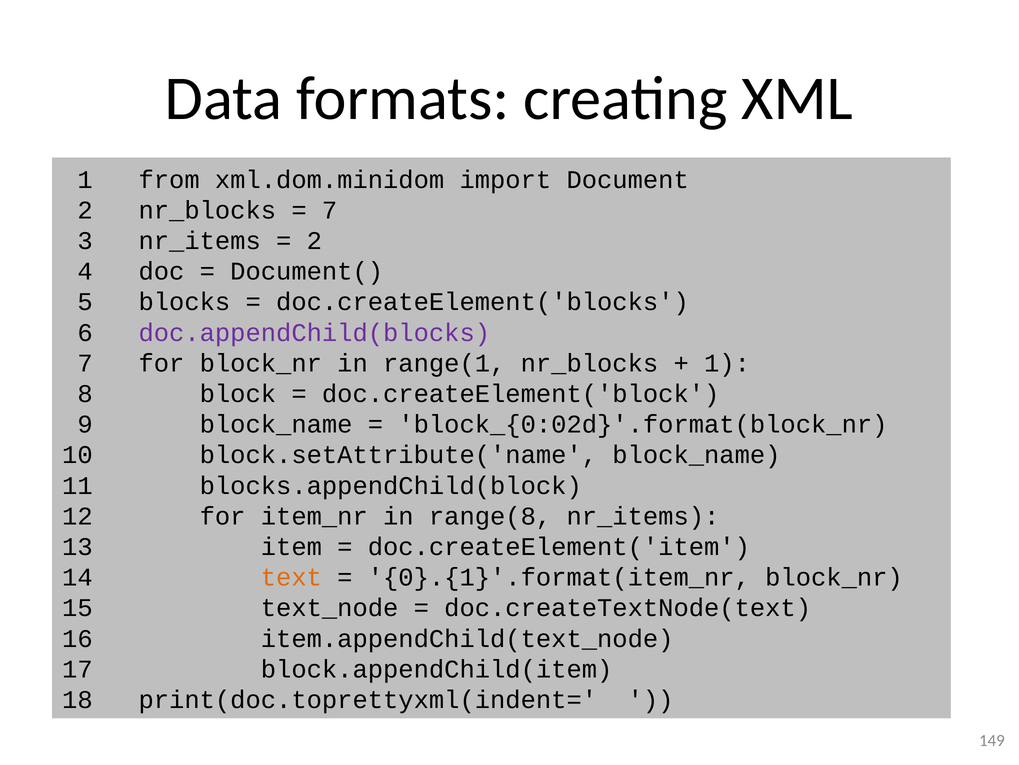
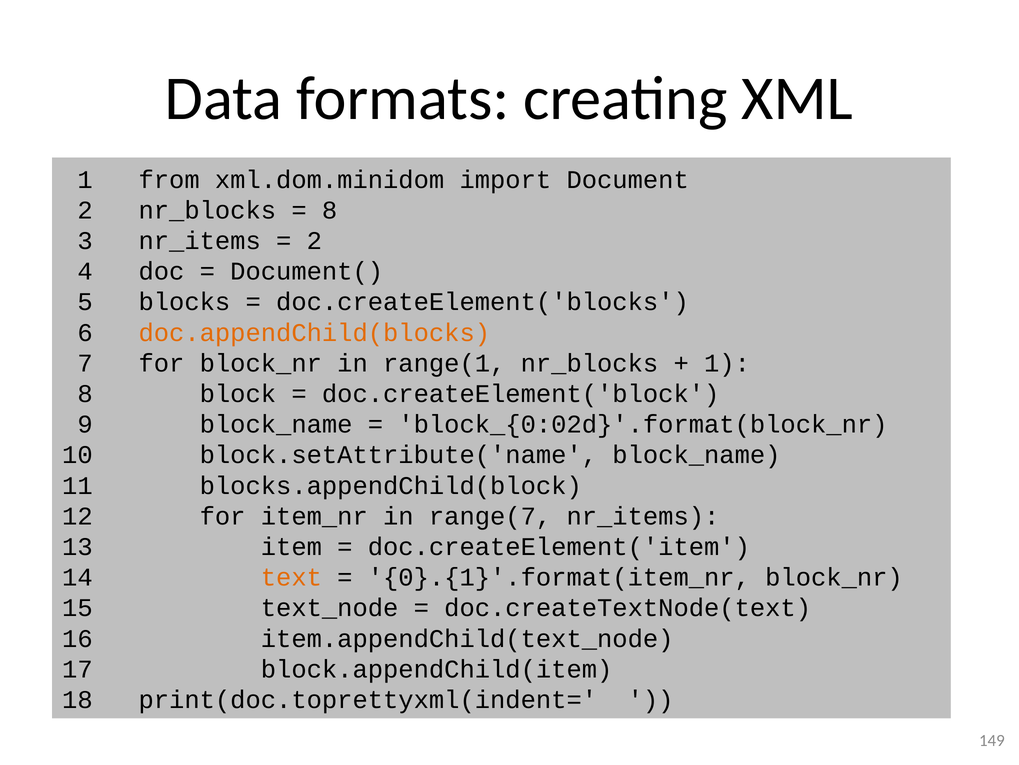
7 at (330, 210): 7 -> 8
doc.appendChild(blocks colour: purple -> orange
range(8: range(8 -> range(7
